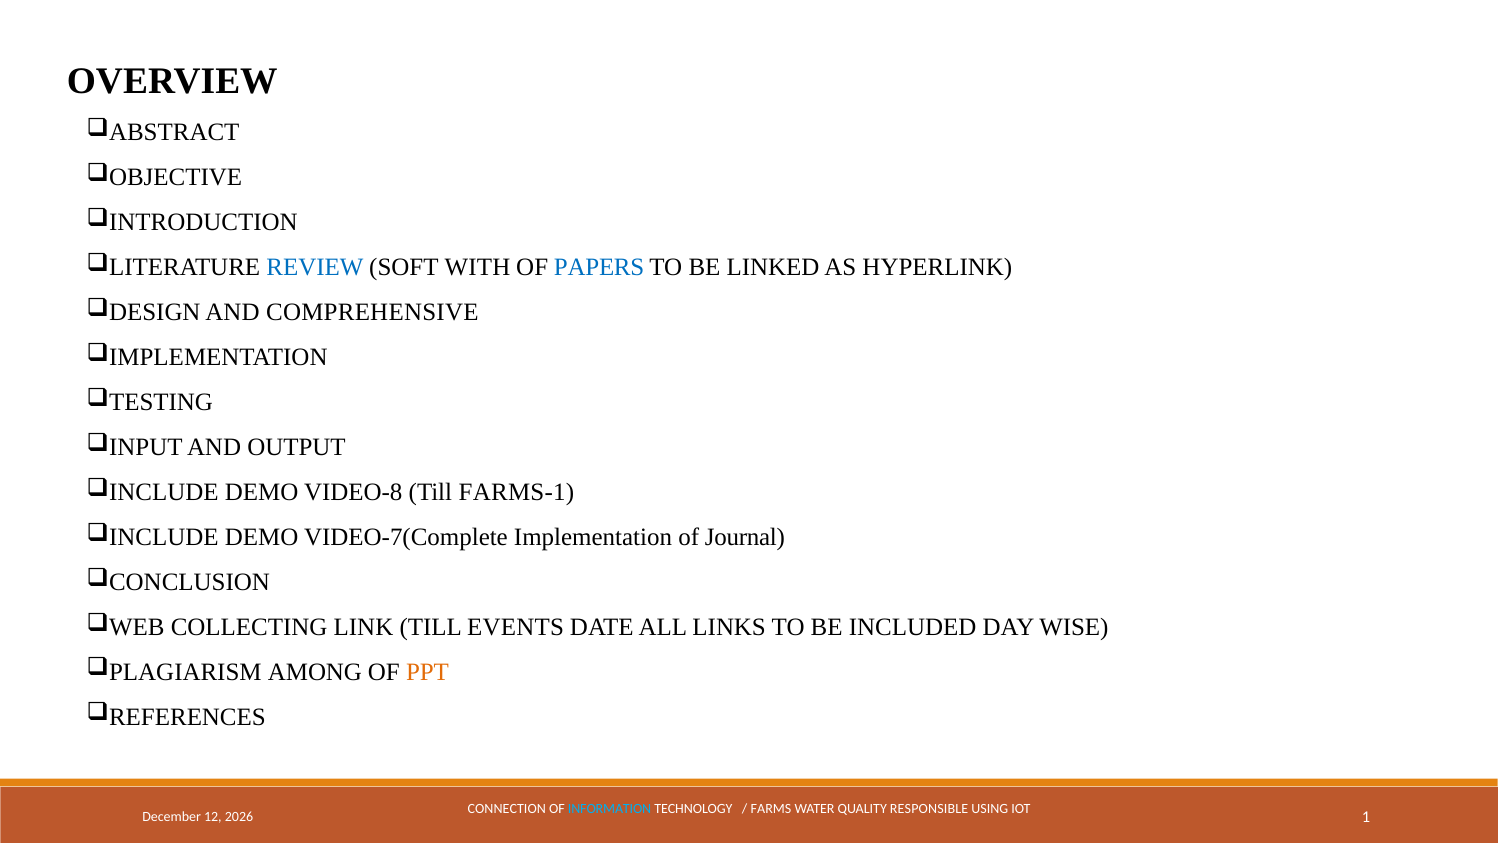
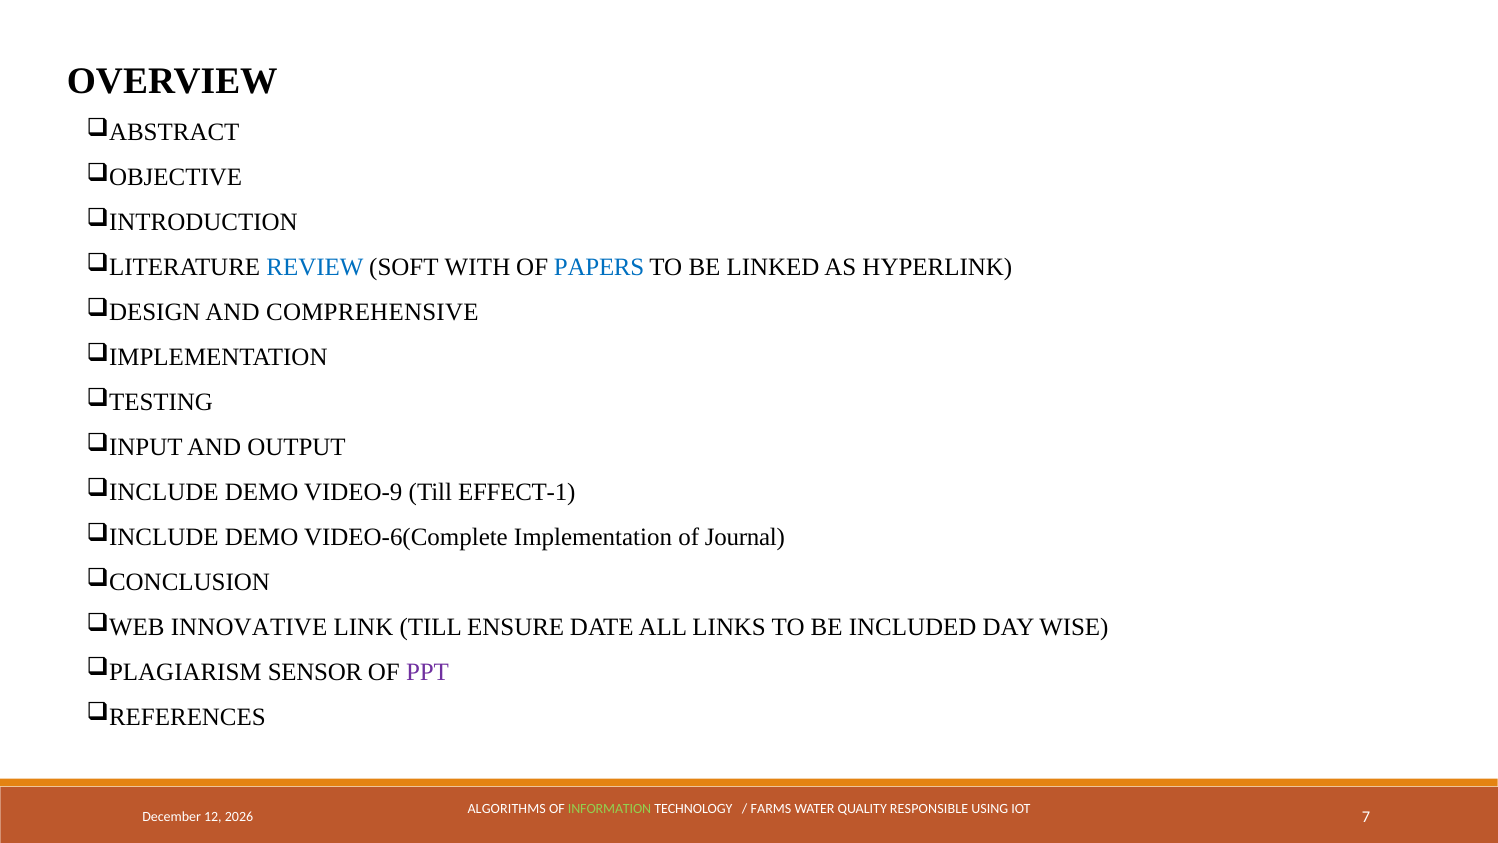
VIDEO-8: VIDEO-8 -> VIDEO-9
FARMS-1: FARMS-1 -> EFFECT-1
VIDEO-7(Complete: VIDEO-7(Complete -> VIDEO-6(Complete
COLLECTING: COLLECTING -> INNOVATIVE
EVENTS: EVENTS -> ENSURE
AMONG: AMONG -> SENSOR
PPT colour: orange -> purple
CONNECTION: CONNECTION -> ALGORITHMS
INFORMATION colour: light blue -> light green
1: 1 -> 7
